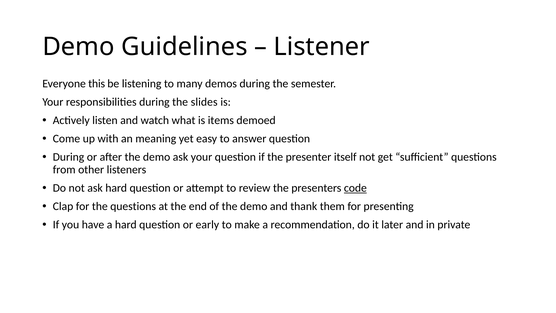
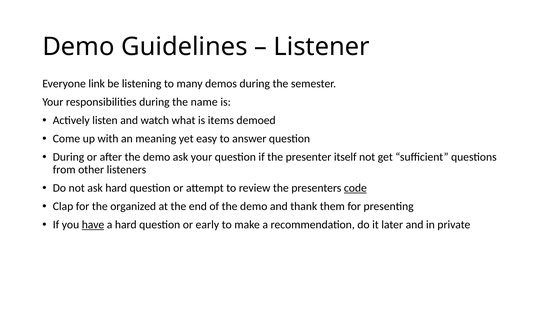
this: this -> link
slides: slides -> name
the questions: questions -> organized
have underline: none -> present
